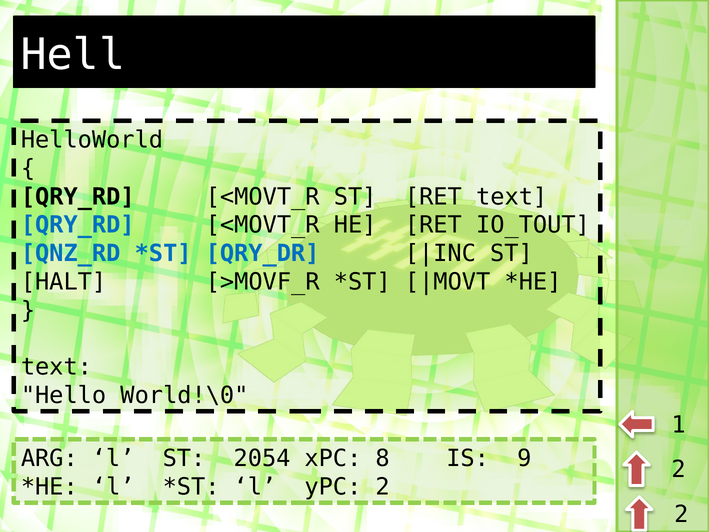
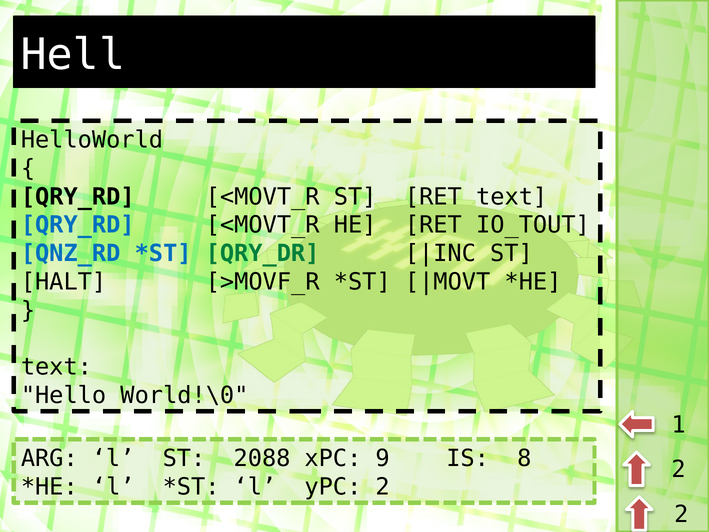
QRY_DR colour: blue -> green
2054: 2054 -> 2088
8: 8 -> 9
9: 9 -> 8
